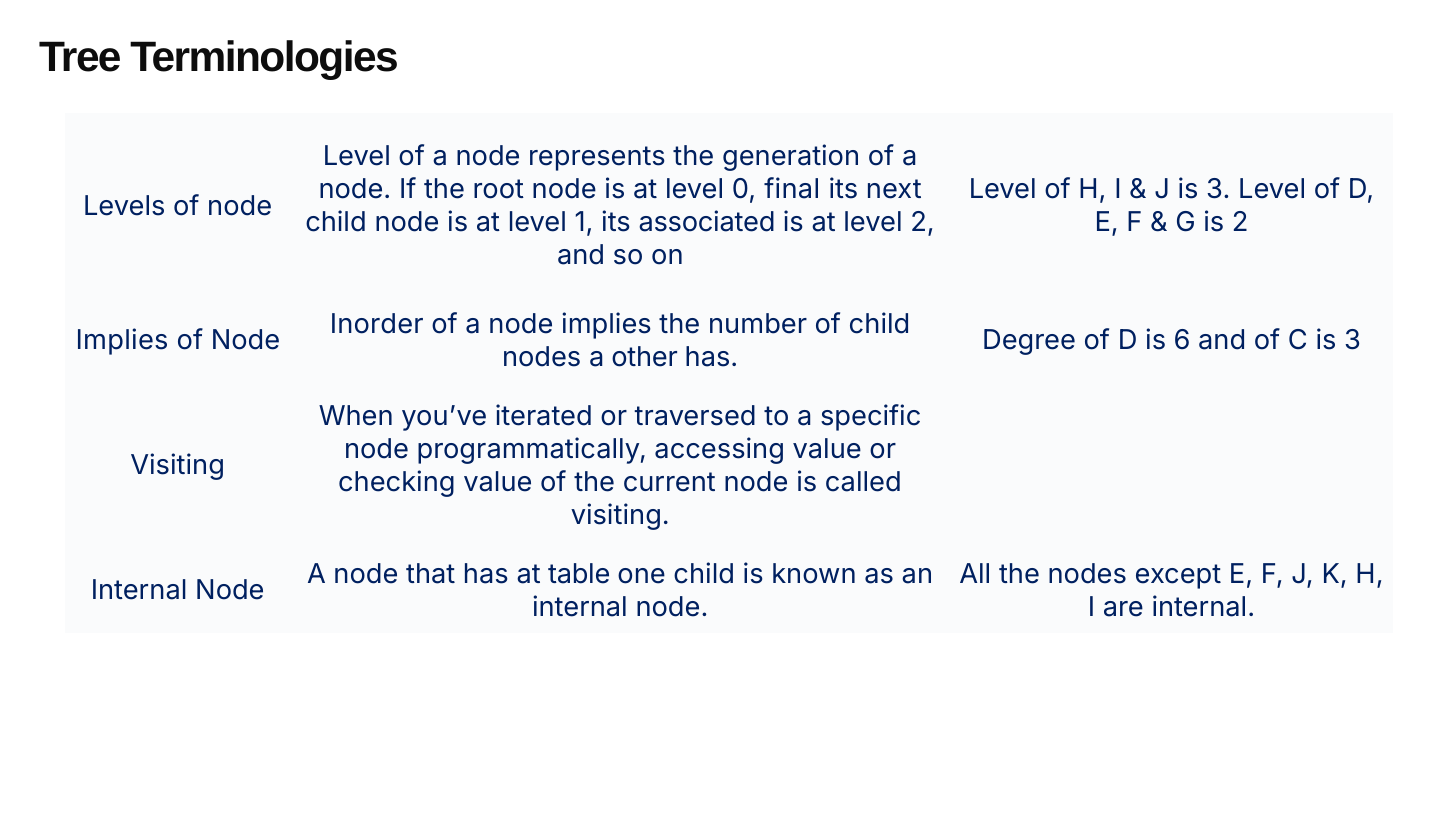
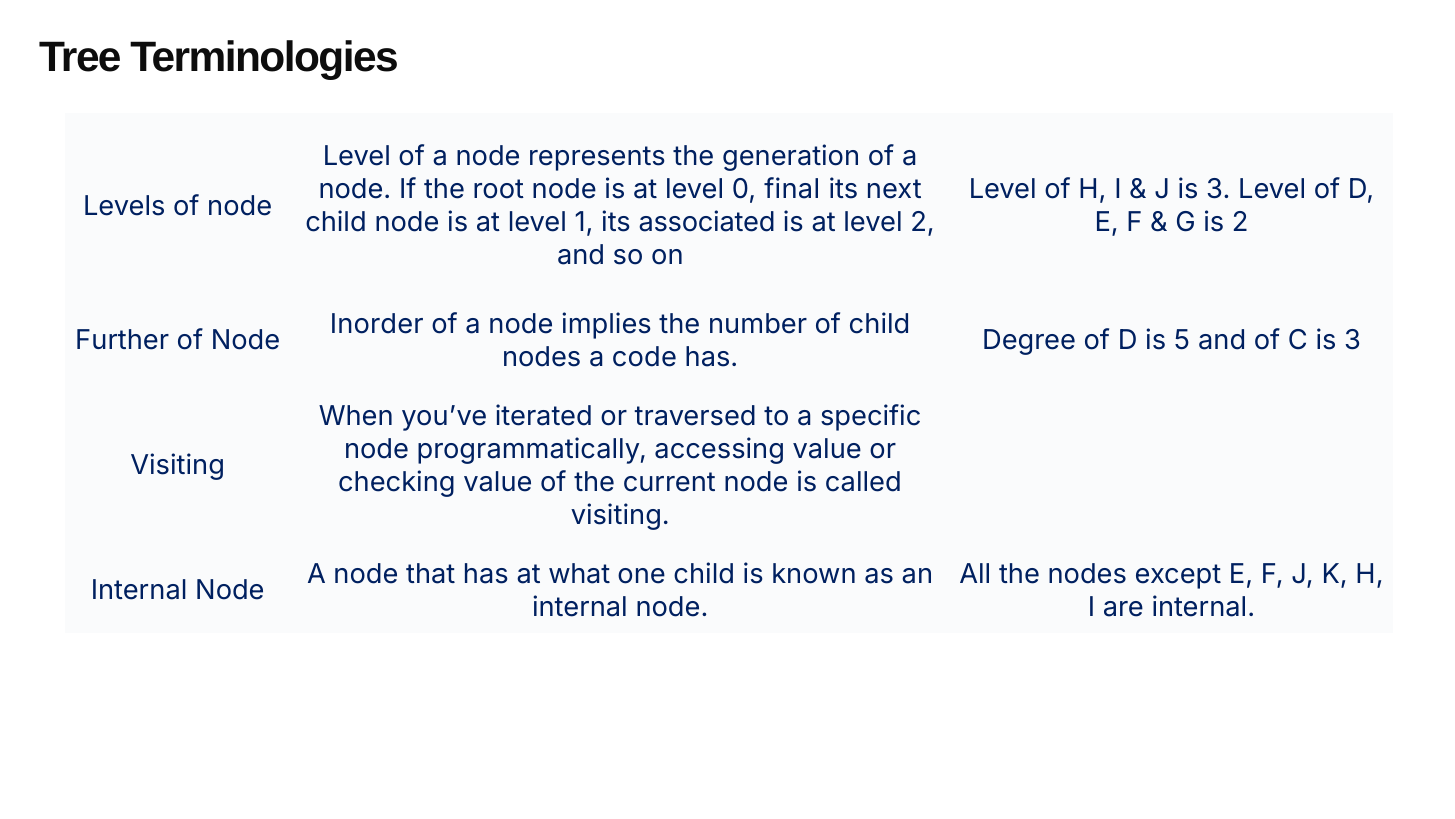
Implies at (122, 341): Implies -> Further
6: 6 -> 5
other: other -> code
table: table -> what
